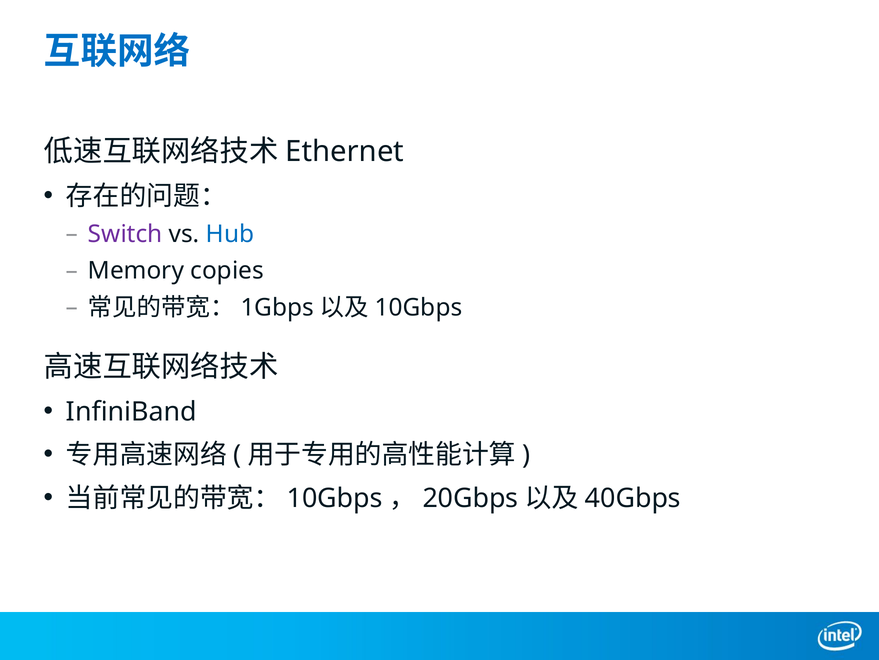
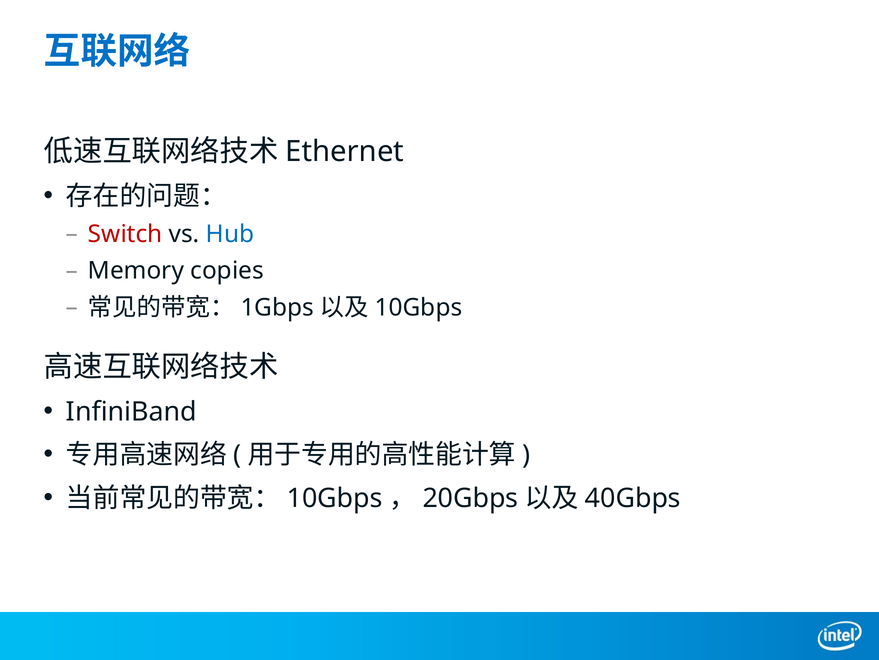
Switch colour: purple -> red
